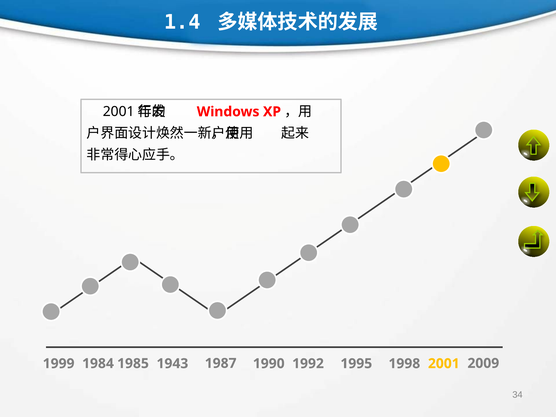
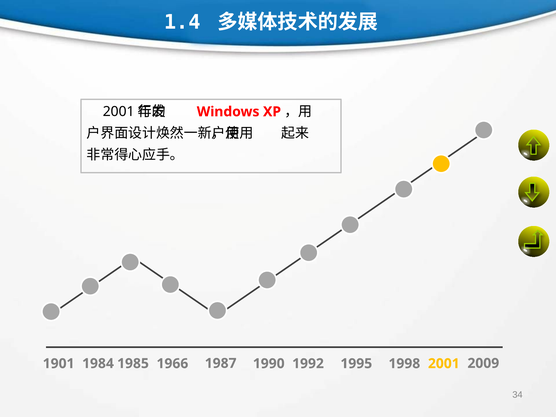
1999: 1999 -> 1901
1943: 1943 -> 1966
